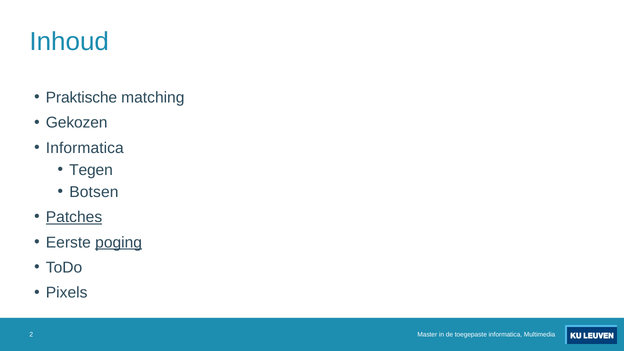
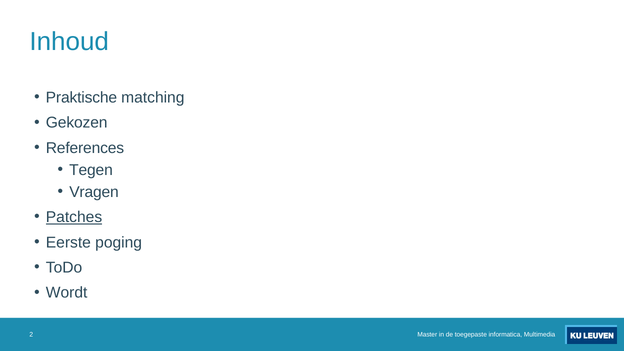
Informatica at (85, 148): Informatica -> References
Botsen: Botsen -> Vragen
poging underline: present -> none
Pixels: Pixels -> Wordt
